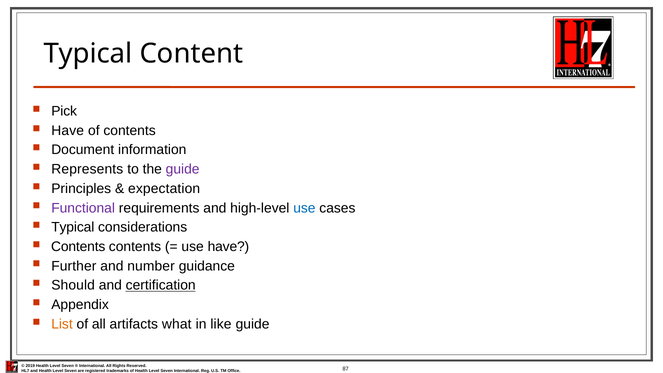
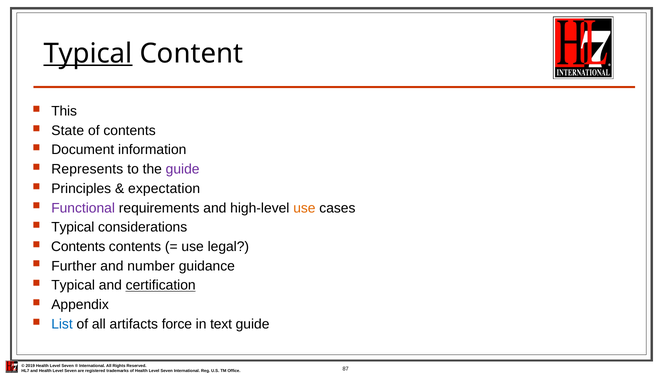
Typical at (88, 54) underline: none -> present
Pick: Pick -> This
Have at (68, 131): Have -> State
use at (304, 208) colour: blue -> orange
use have: have -> legal
Should at (73, 285): Should -> Typical
List colour: orange -> blue
what: what -> force
like: like -> text
